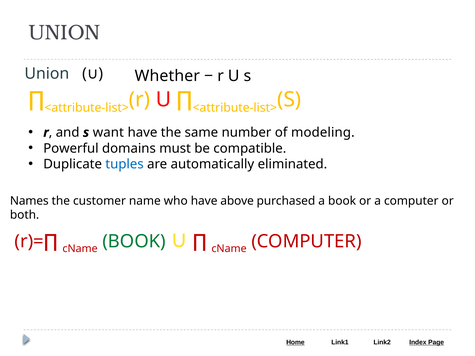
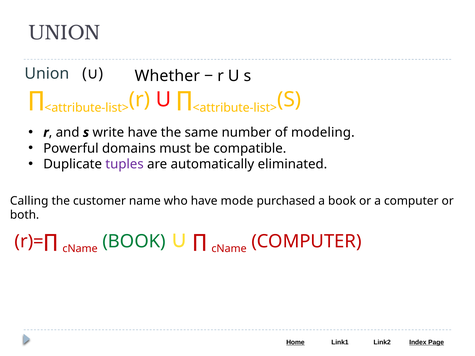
want: want -> write
tuples colour: blue -> purple
Names: Names -> Calling
above: above -> mode
